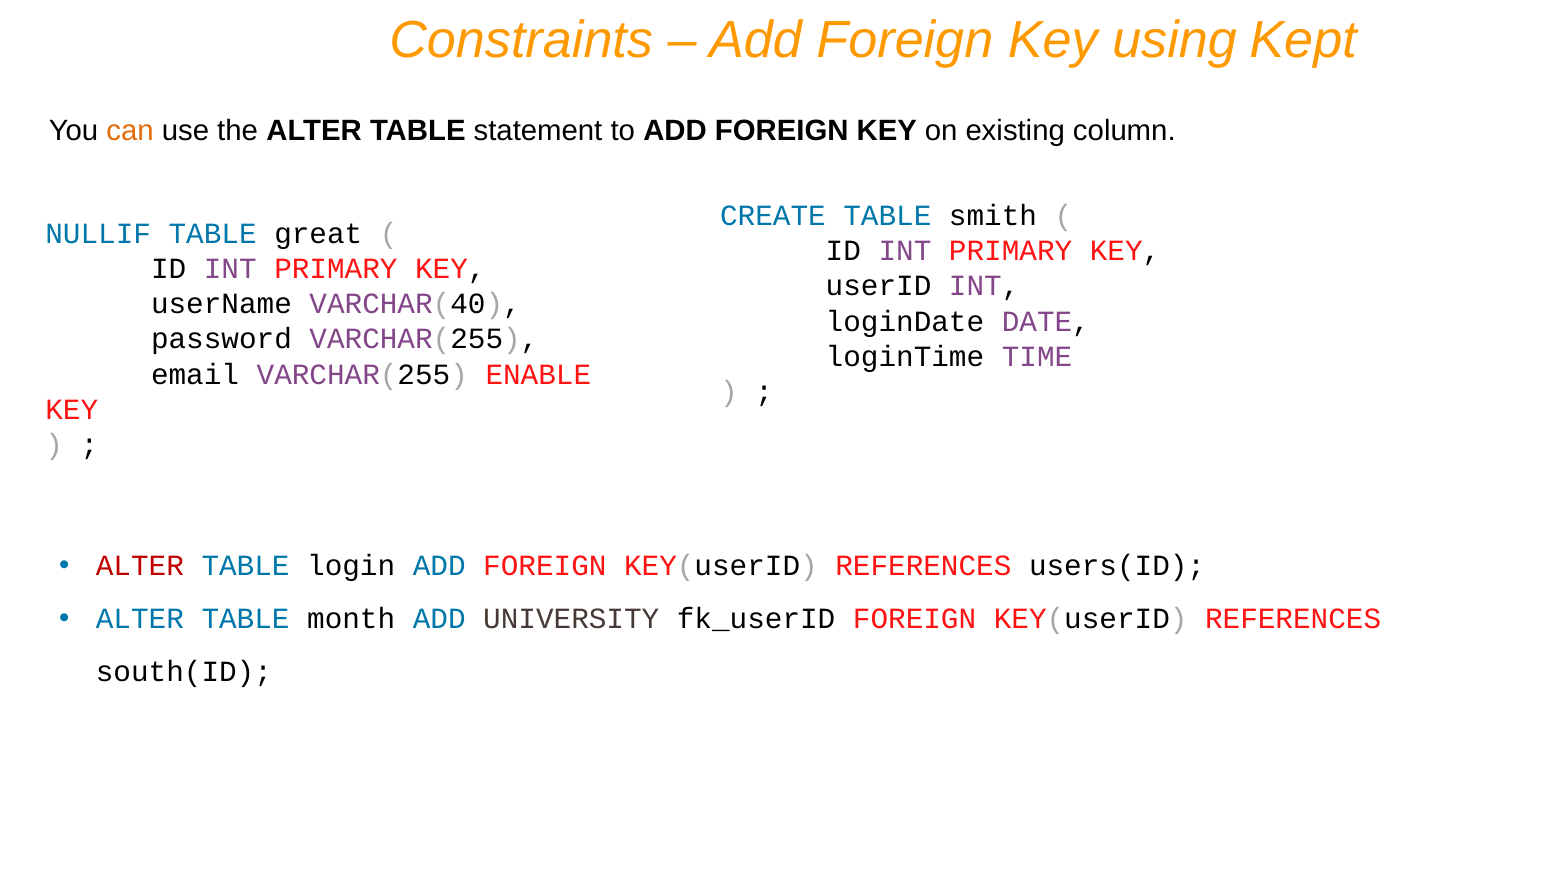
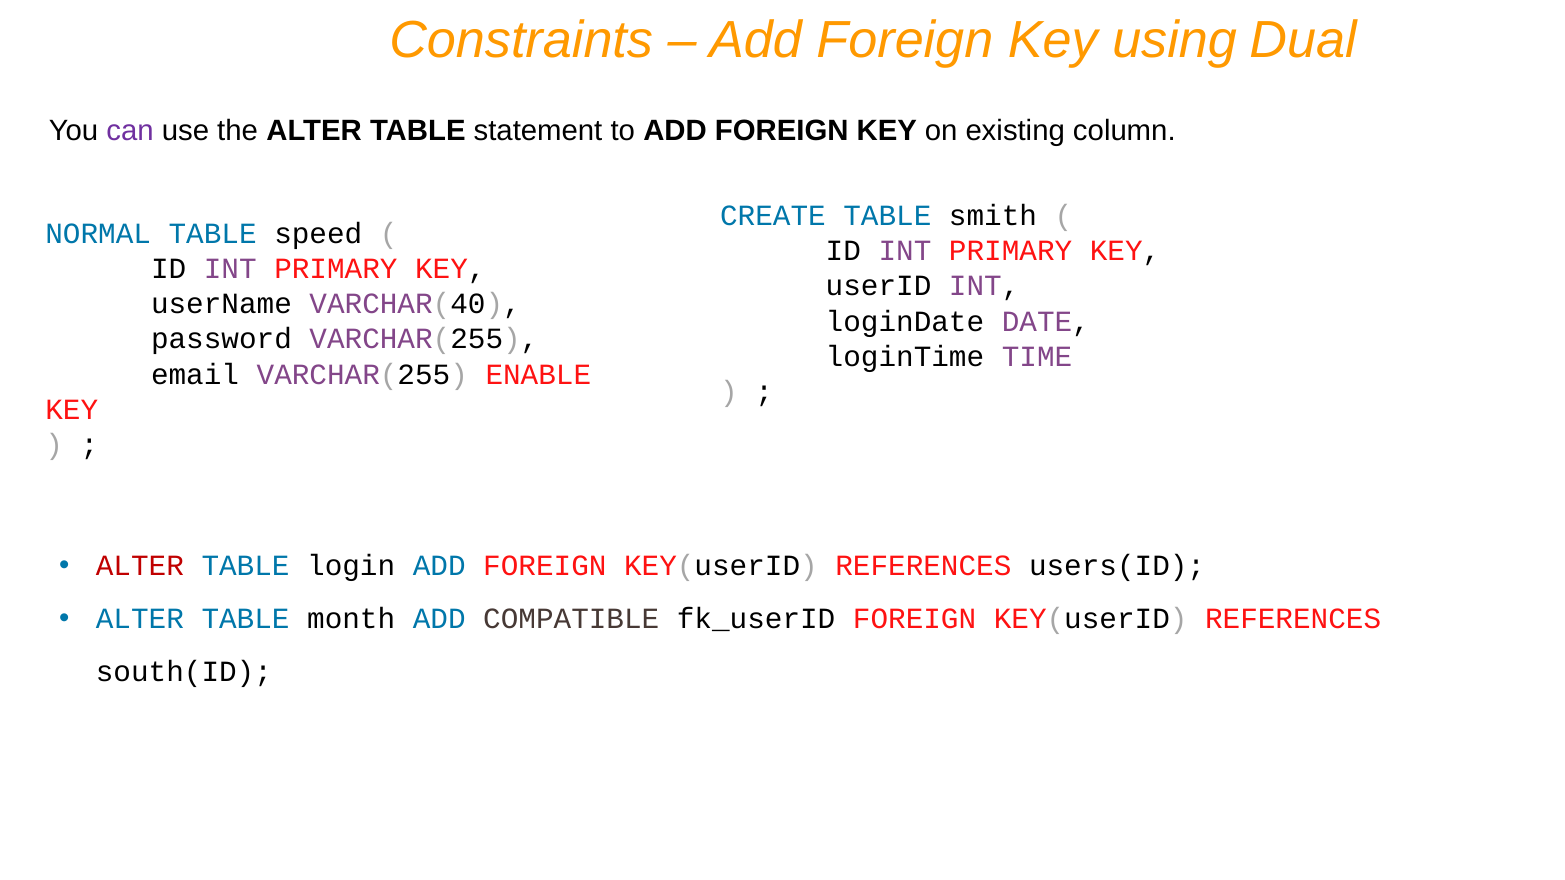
Kept: Kept -> Dual
can colour: orange -> purple
NULLIF: NULLIF -> NORMAL
great: great -> speed
UNIVERSITY: UNIVERSITY -> COMPATIBLE
